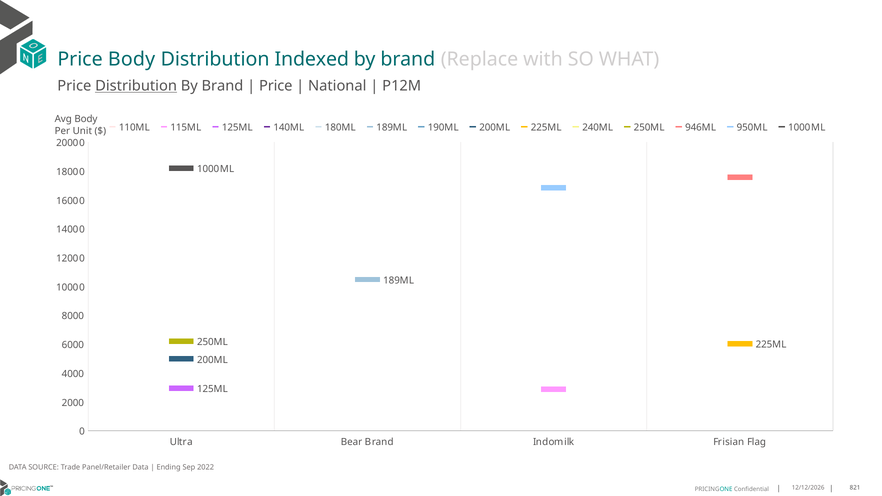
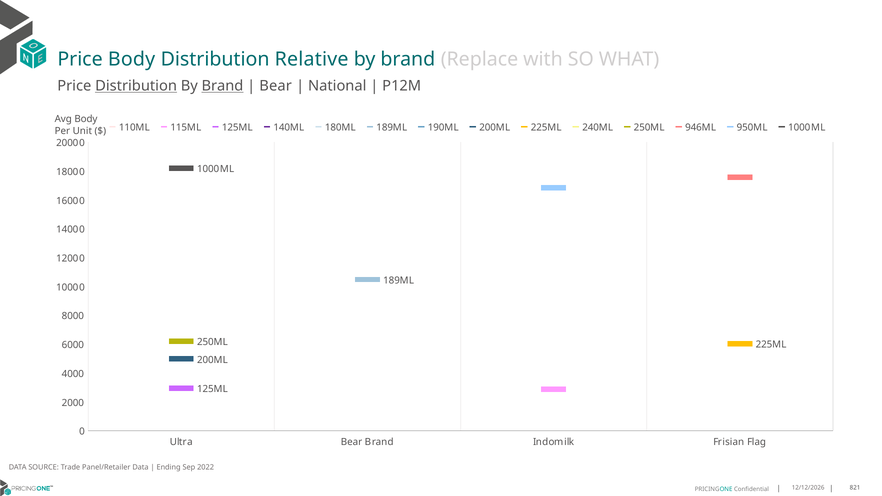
Indexed: Indexed -> Relative
Brand at (222, 86) underline: none -> present
Price at (276, 86): Price -> Bear
